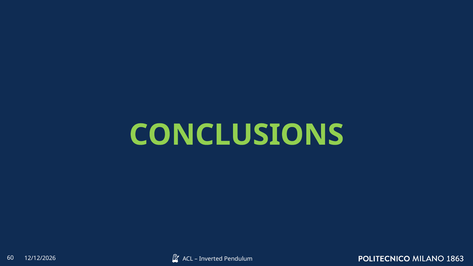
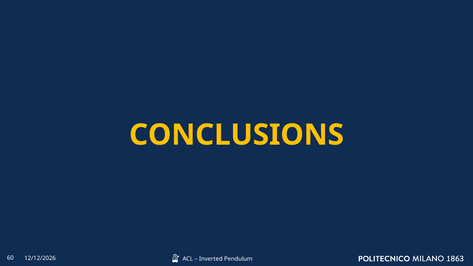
CONCLUSIONS colour: light green -> yellow
